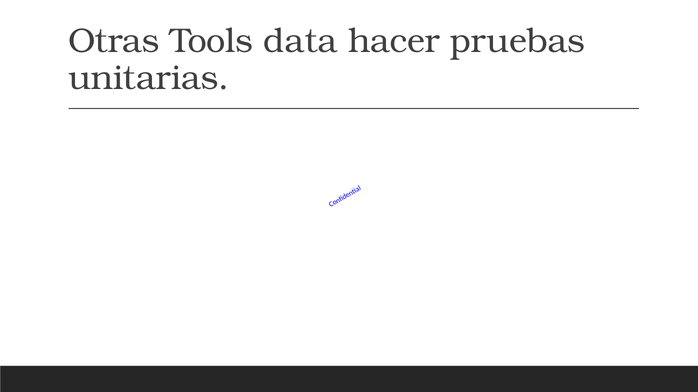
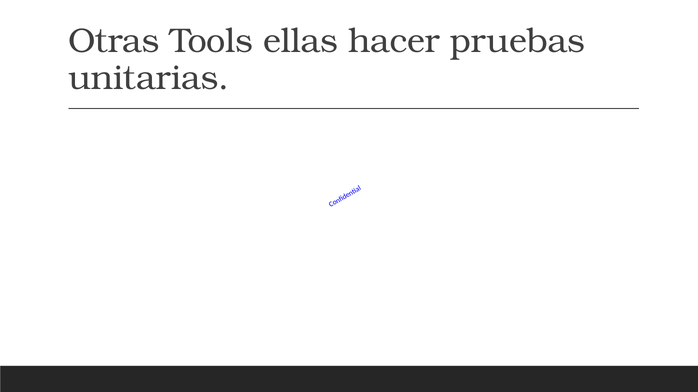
data: data -> ellas
